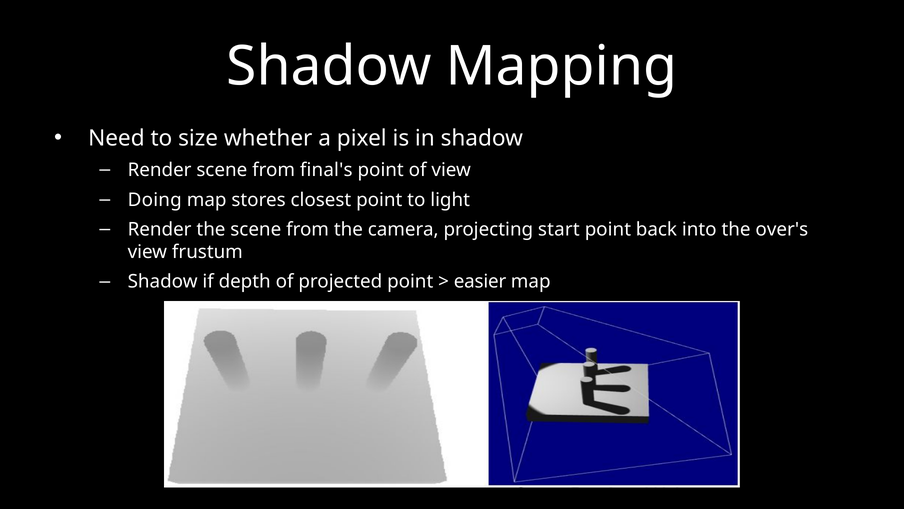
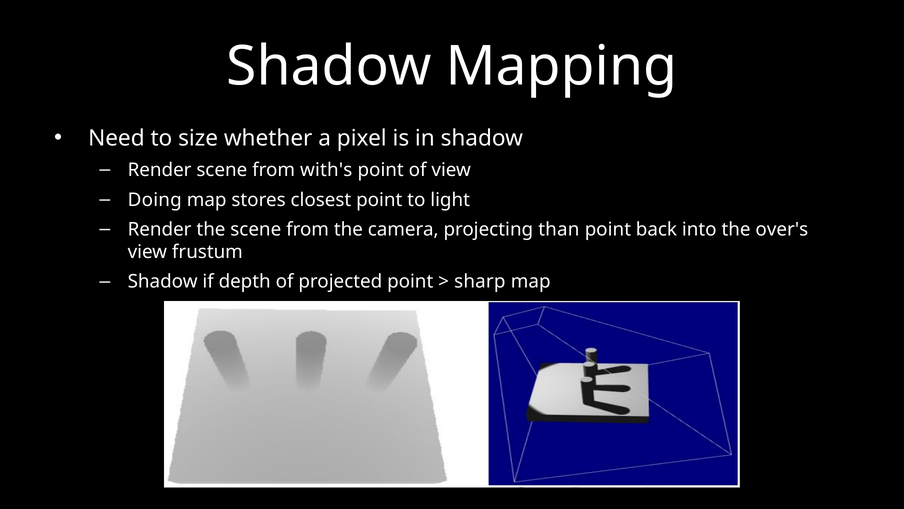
final's: final's -> with's
start: start -> than
easier: easier -> sharp
